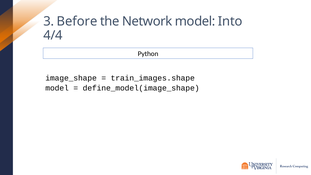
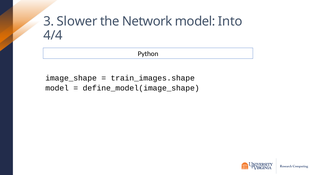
Before: Before -> Slower
